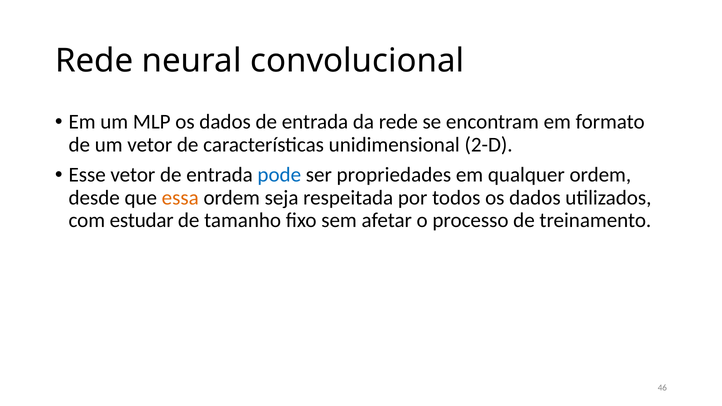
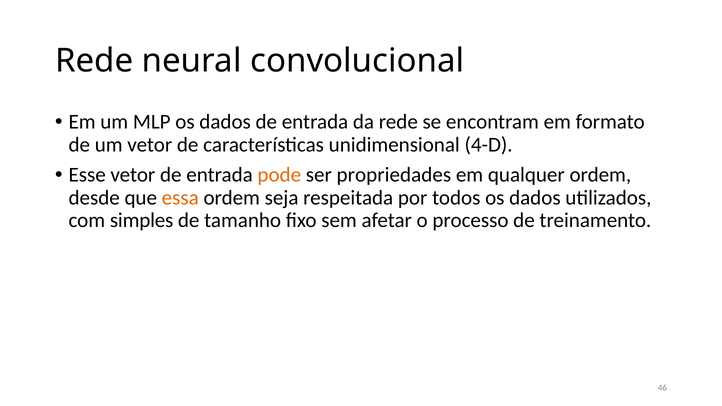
2-D: 2-D -> 4-D
pode colour: blue -> orange
estudar: estudar -> simples
